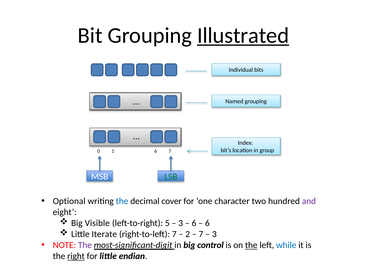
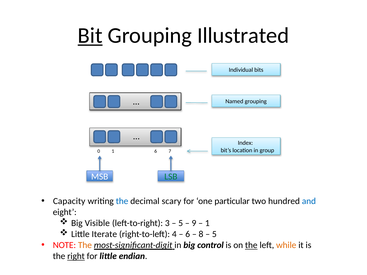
Bit underline: none -> present
Illustrated underline: present -> none
Optional: Optional -> Capacity
cover: cover -> scary
character: character -> particular
and colour: purple -> blue
5: 5 -> 3
3 at (181, 223): 3 -> 5
6 at (194, 223): 6 -> 9
6 at (207, 223): 6 -> 1
right-to-left 7: 7 -> 4
2 at (188, 234): 2 -> 6
7 at (201, 234): 7 -> 8
3 at (214, 234): 3 -> 5
The at (85, 245) colour: purple -> orange
while colour: blue -> orange
